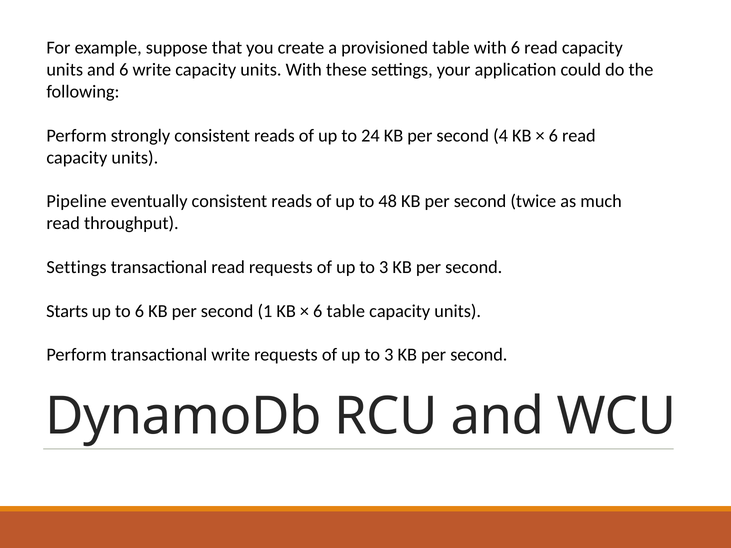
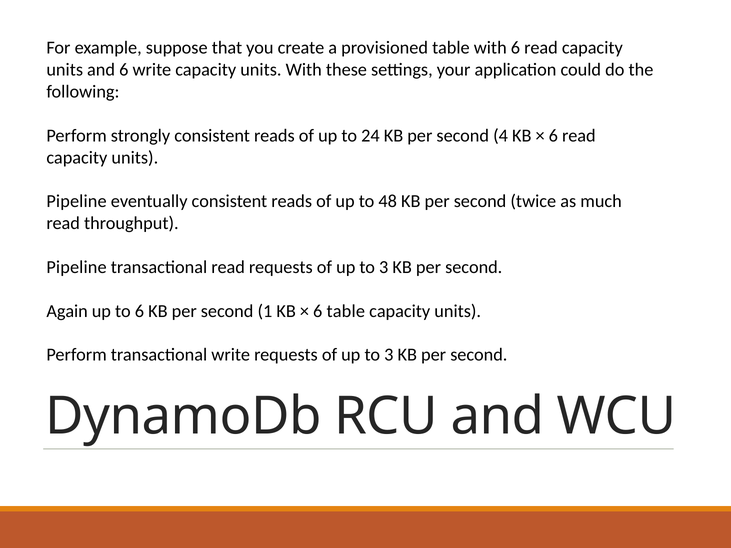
Settings at (77, 267): Settings -> Pipeline
Starts: Starts -> Again
